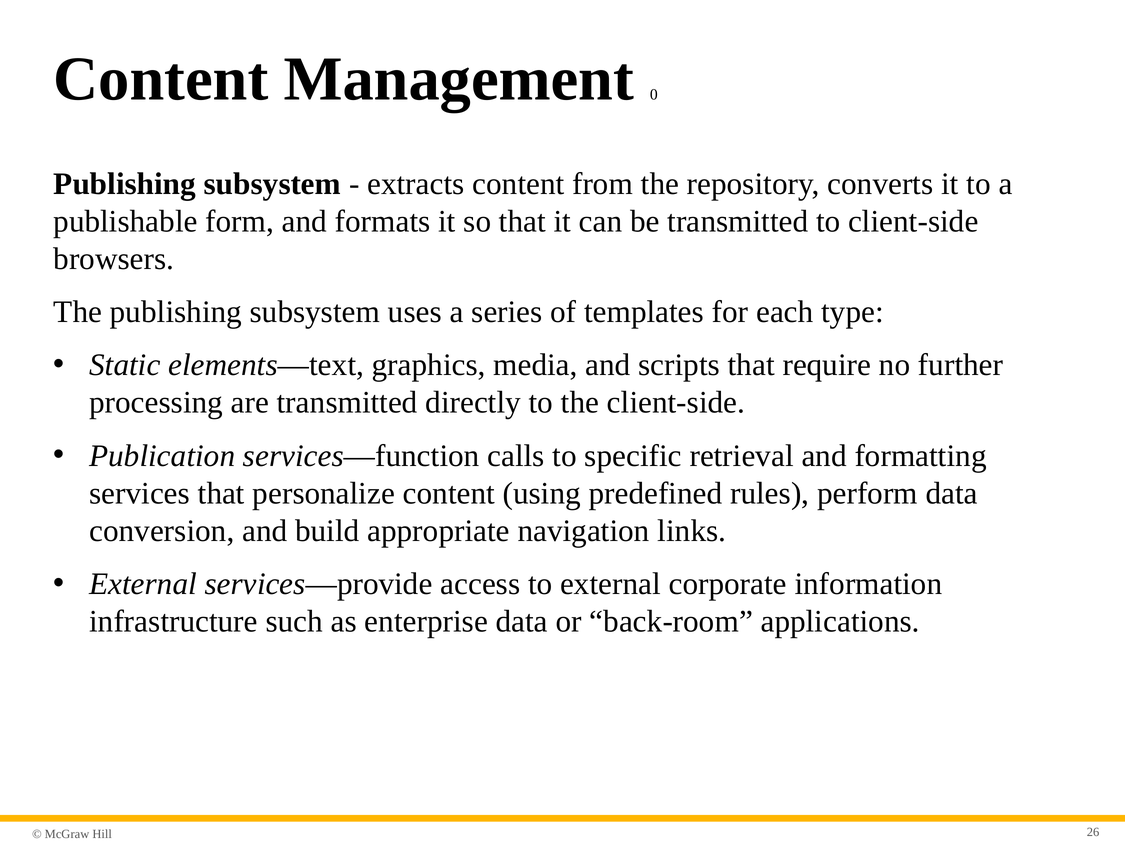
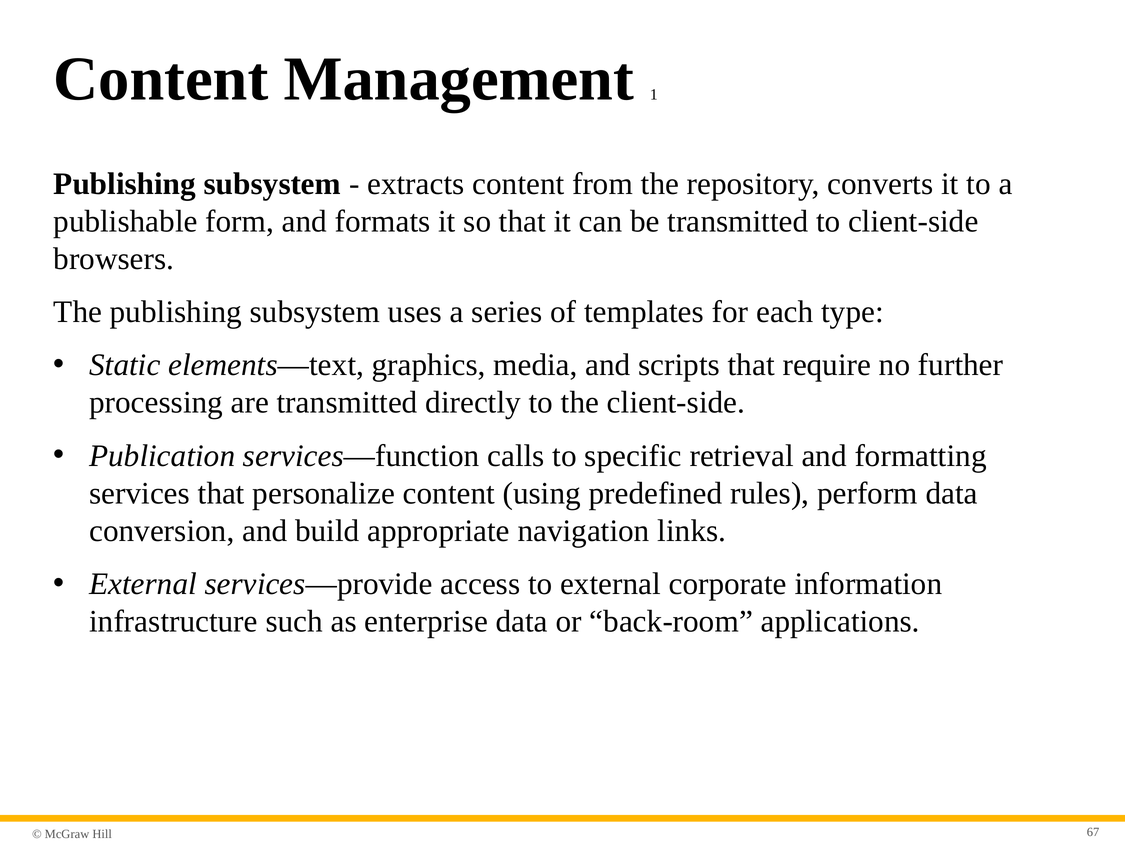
0: 0 -> 1
26: 26 -> 67
